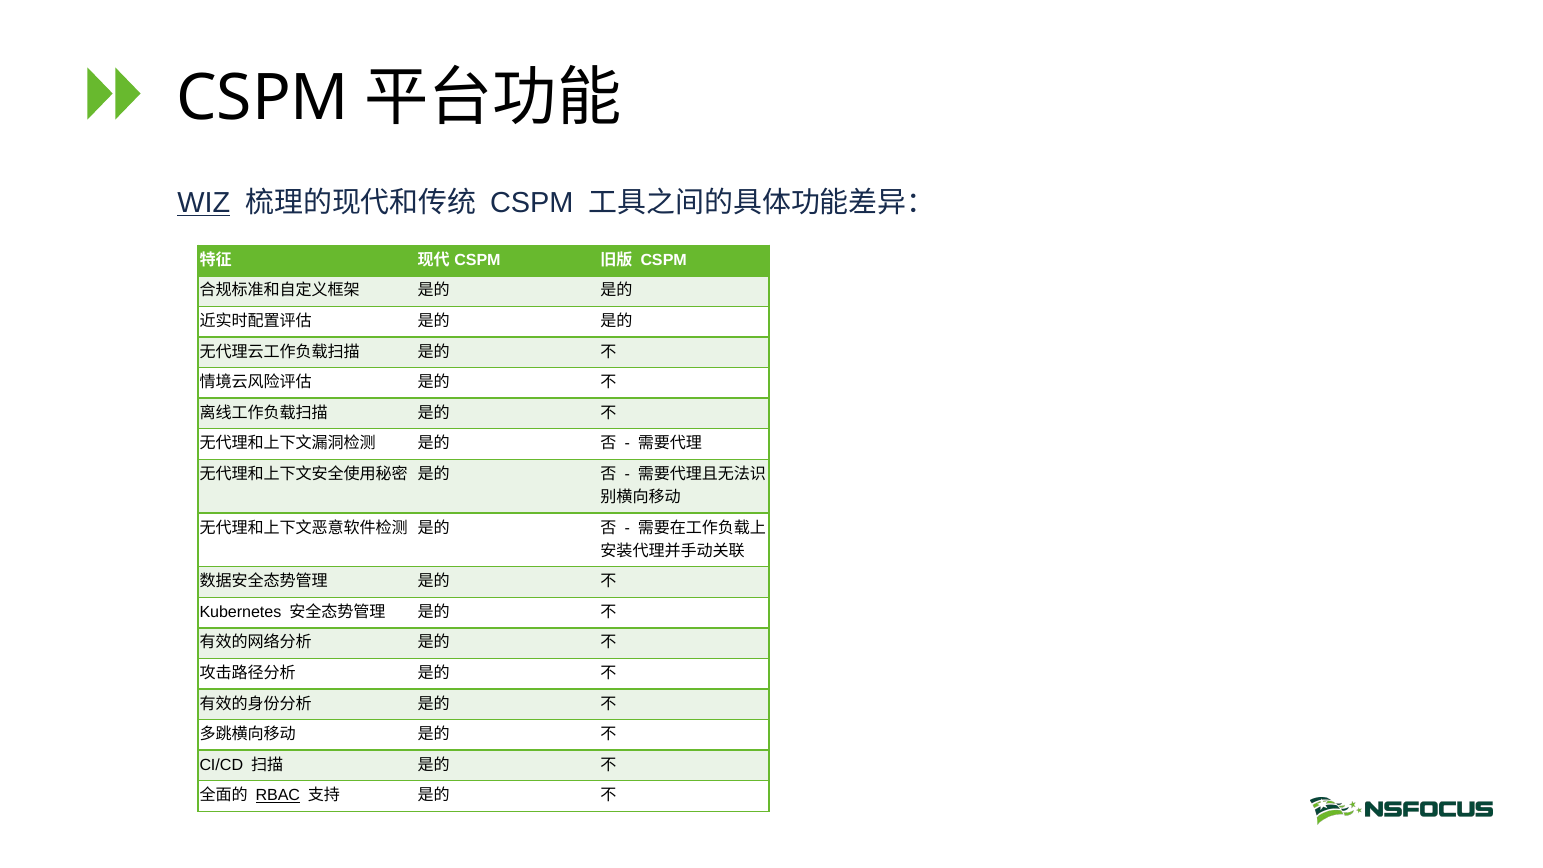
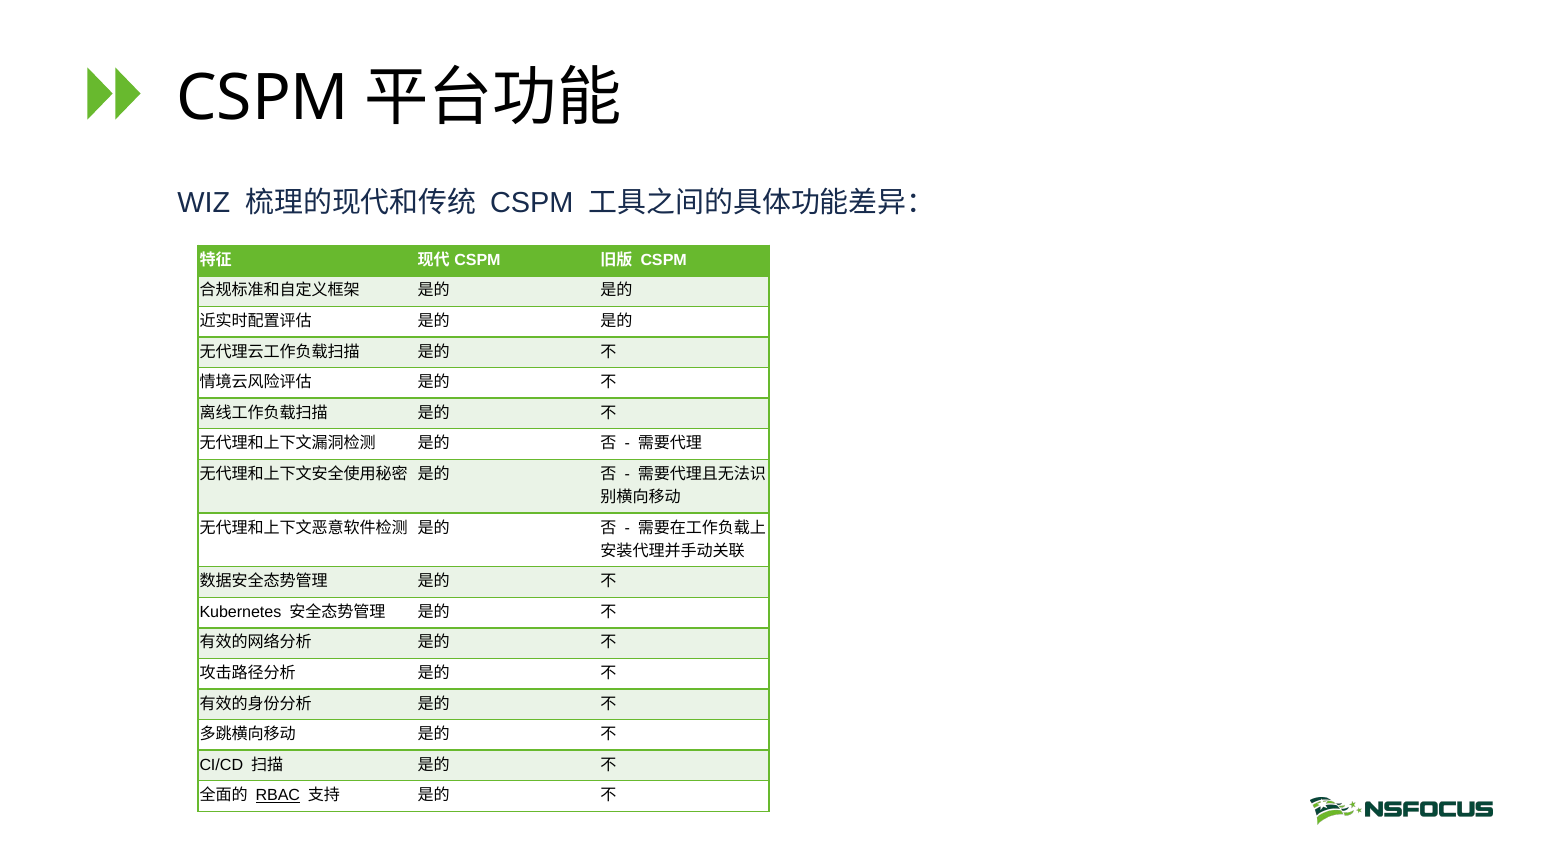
WIZ underline: present -> none
